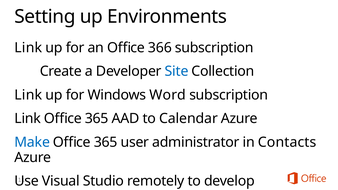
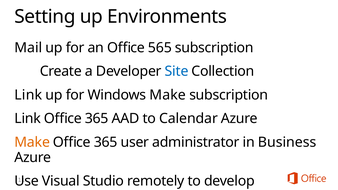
Link at (28, 48): Link -> Mail
366: 366 -> 565
Windows Word: Word -> Make
Make at (32, 142) colour: blue -> orange
Contacts: Contacts -> Business
